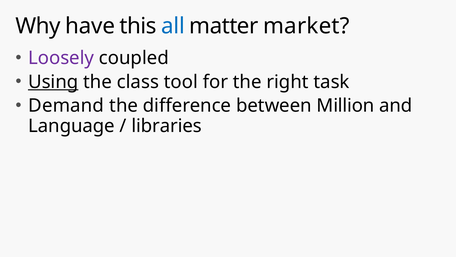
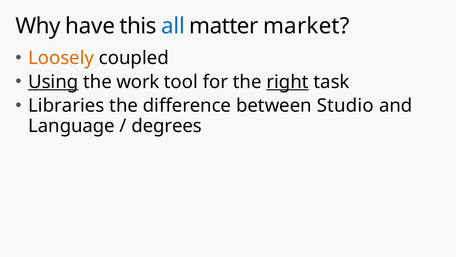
Loosely colour: purple -> orange
class: class -> work
right underline: none -> present
Demand: Demand -> Libraries
Million: Million -> Studio
libraries: libraries -> degrees
